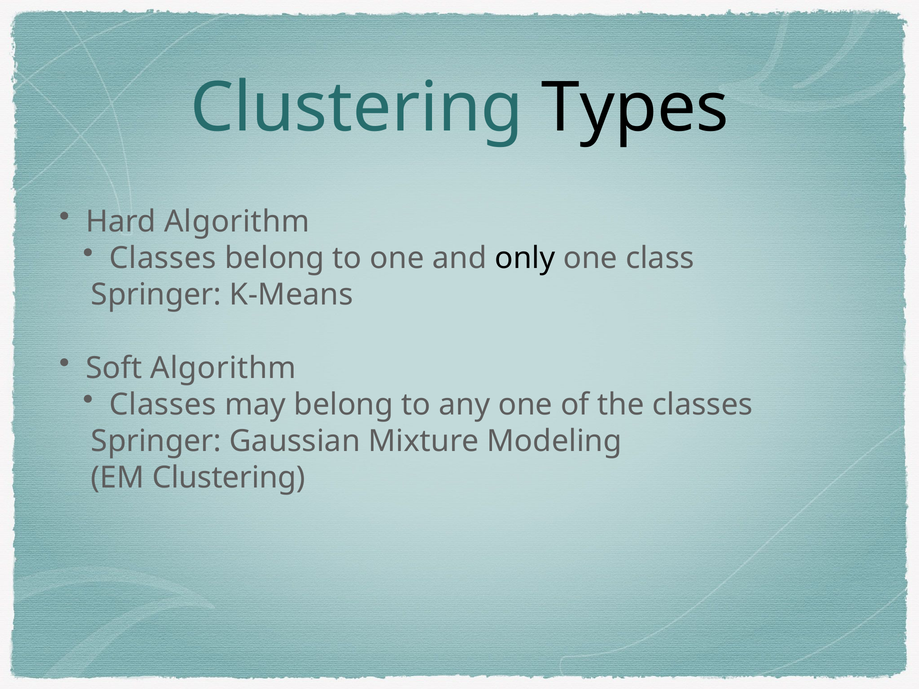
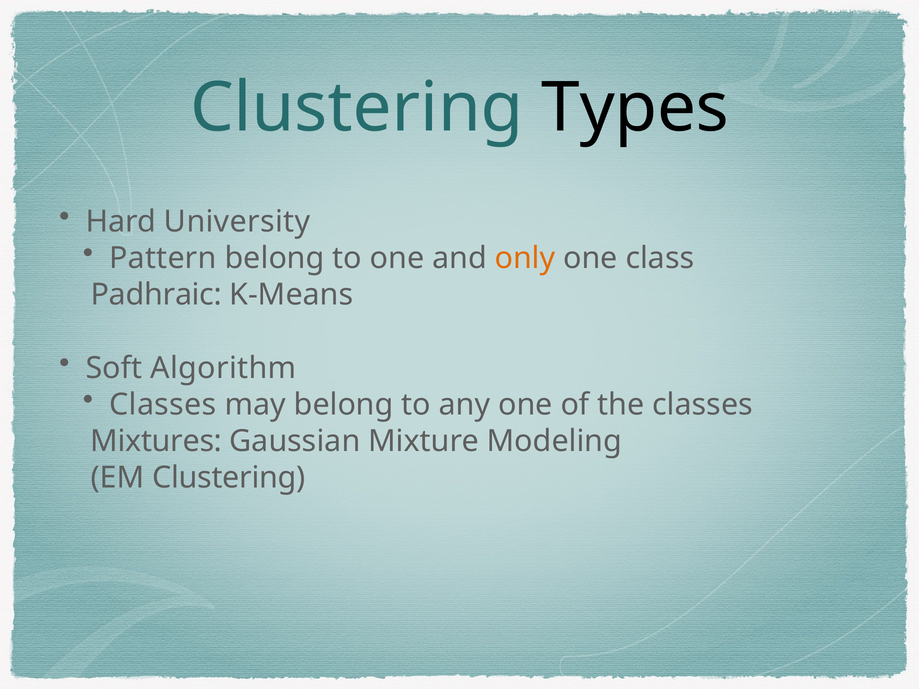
Hard Algorithm: Algorithm -> University
Classes at (163, 258): Classes -> Pattern
only colour: black -> orange
Springer at (156, 295): Springer -> Padhraic
Springer at (156, 441): Springer -> Mixtures
